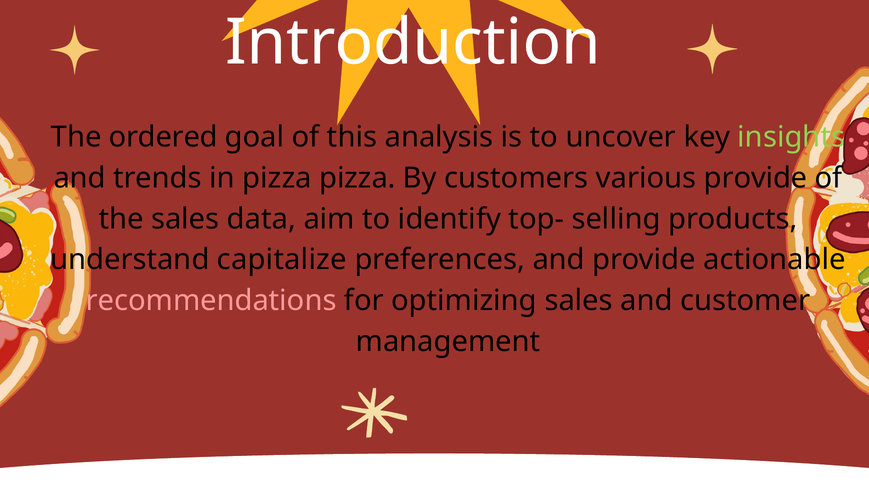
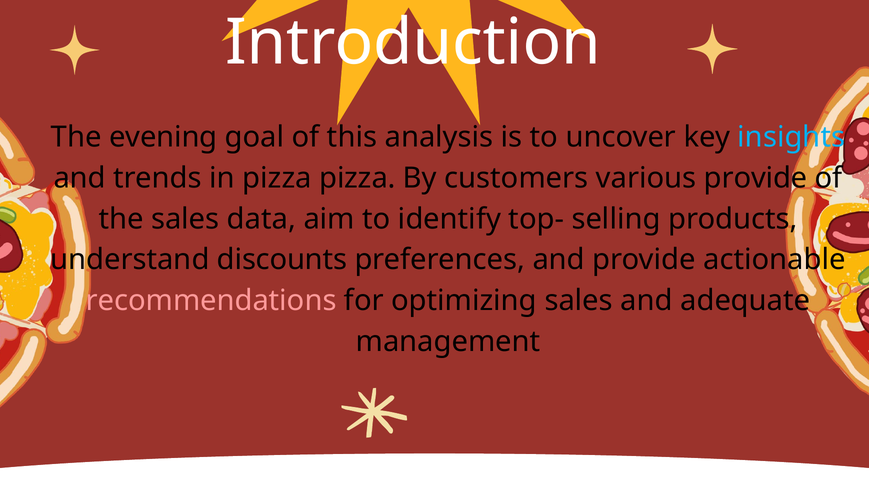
ordered: ordered -> evening
insights colour: light green -> light blue
capitalize: capitalize -> discounts
customer: customer -> adequate
